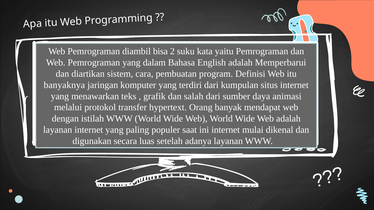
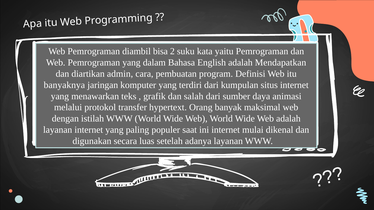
Memperbarui: Memperbarui -> Mendapatkan
sistem: sistem -> admin
mendapat: mendapat -> maksimal
